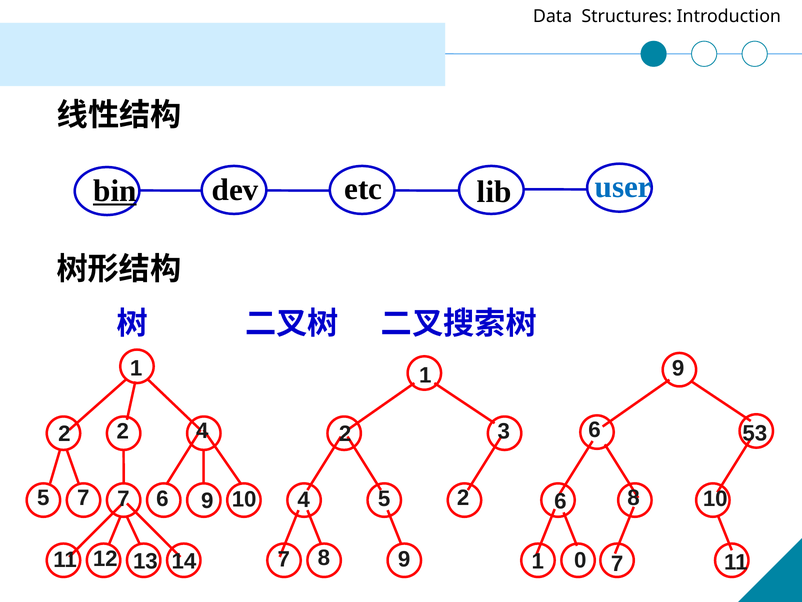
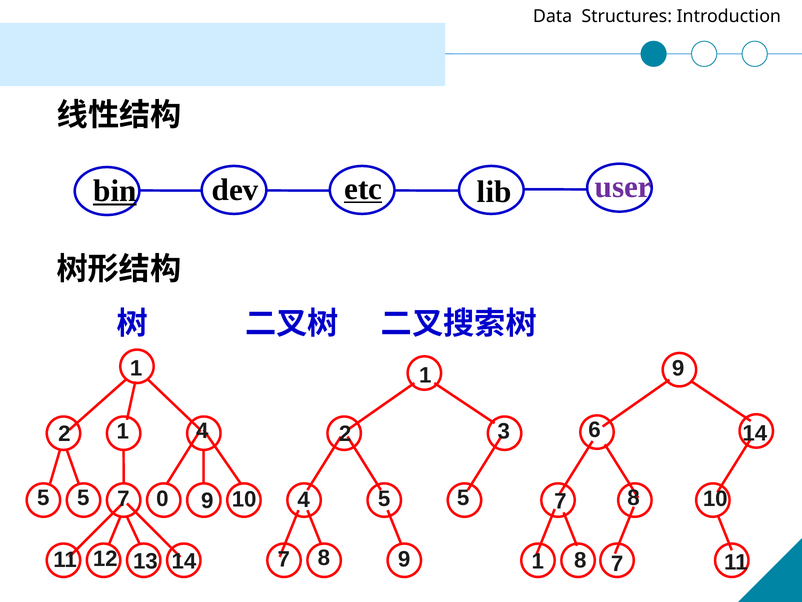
etc underline: none -> present
user colour: blue -> purple
2 2: 2 -> 1
3 53: 53 -> 14
7 at (83, 497): 7 -> 5
7 6: 6 -> 0
10 6: 6 -> 7
2 at (463, 497): 2 -> 5
1 0: 0 -> 8
